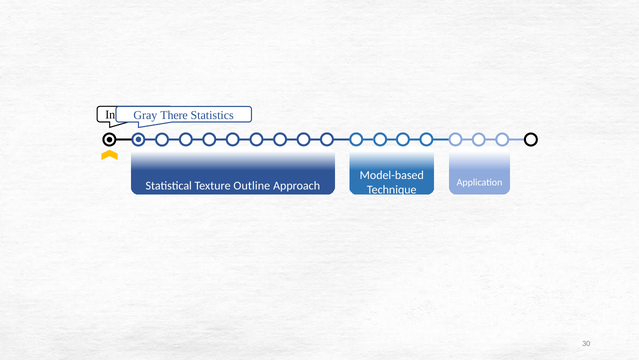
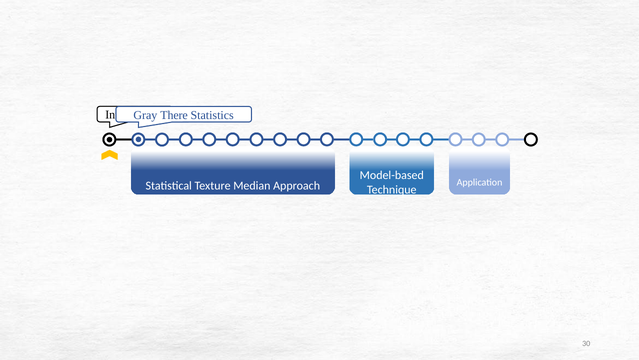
Outline: Outline -> Median
